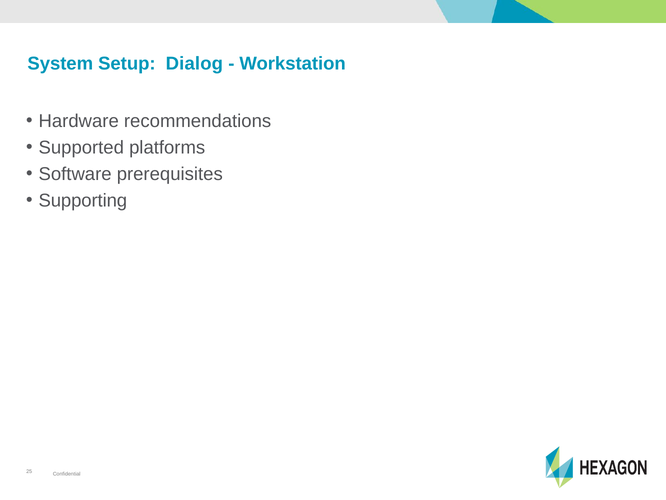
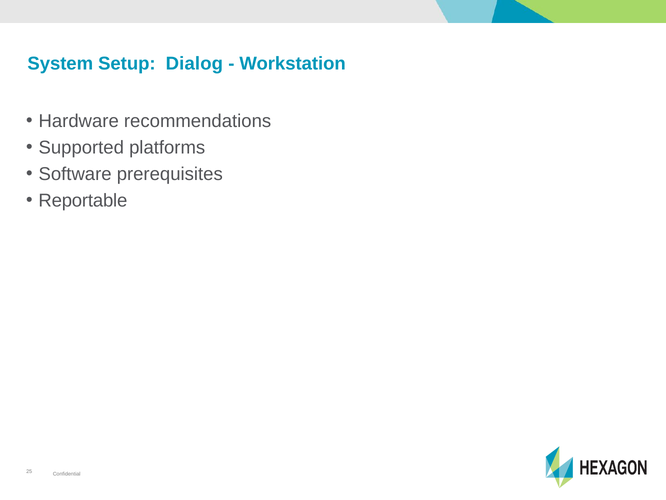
Supporting: Supporting -> Reportable
